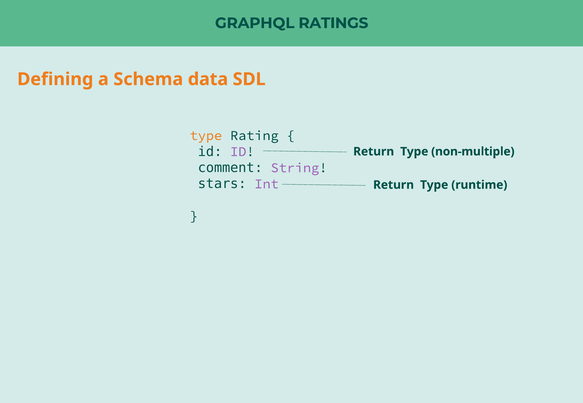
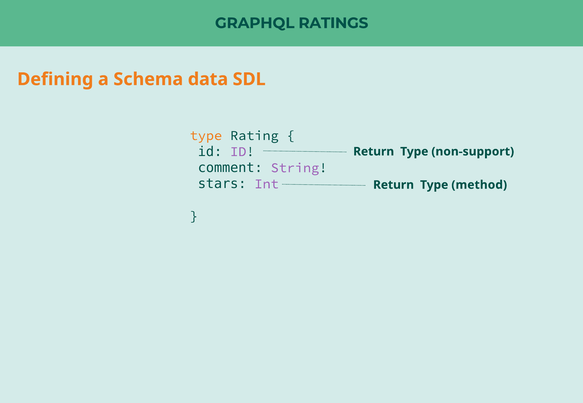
non-multiple: non-multiple -> non-support
runtime: runtime -> method
